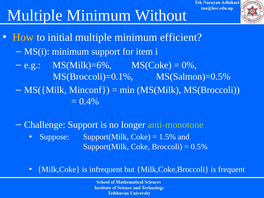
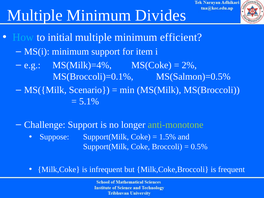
Without: Without -> Divides
How colour: yellow -> light blue
MS(Milk)=6%: MS(Milk)=6% -> MS(Milk)=4%
0%: 0% -> 2%
Minconf: Minconf -> Scenario
0.4%: 0.4% -> 5.1%
